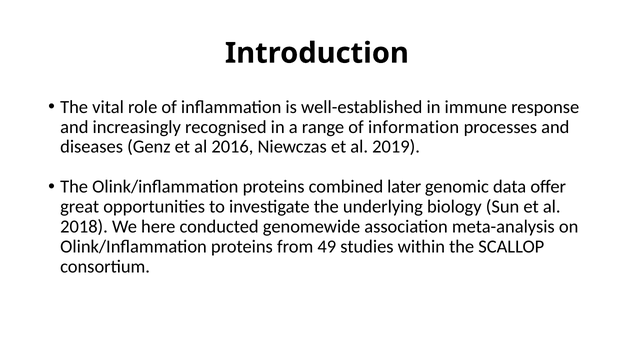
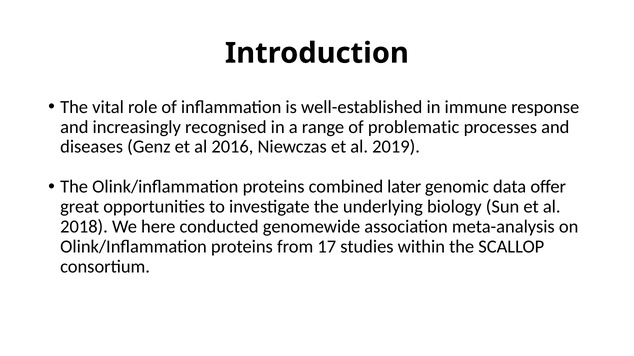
information: information -> problematic
49: 49 -> 17
